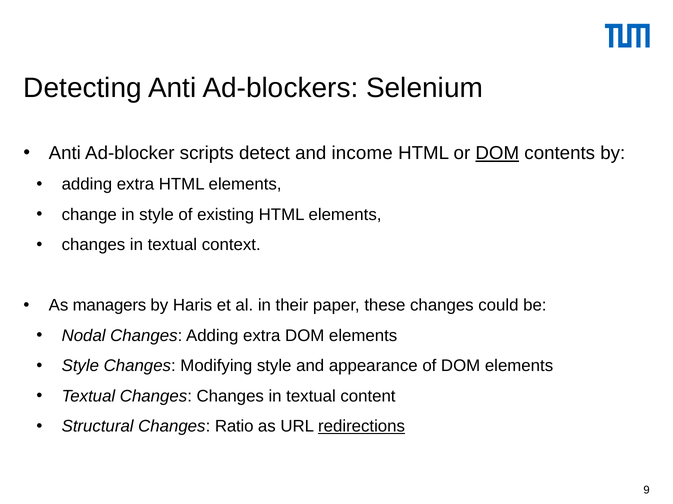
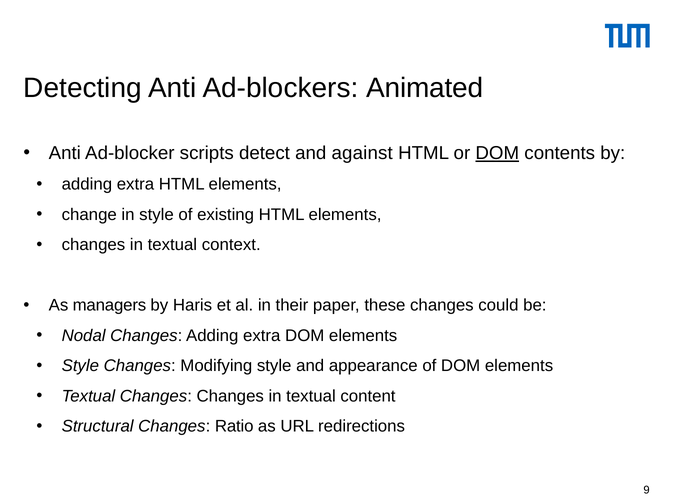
Selenium: Selenium -> Animated
income: income -> against
redirections underline: present -> none
